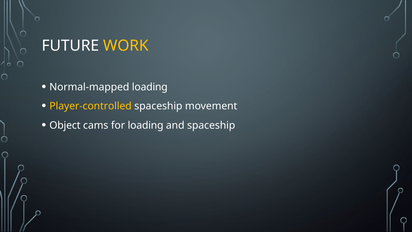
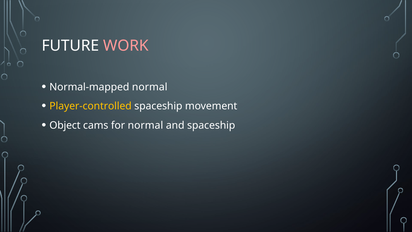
WORK colour: yellow -> pink
Normal-mapped loading: loading -> normal
for loading: loading -> normal
